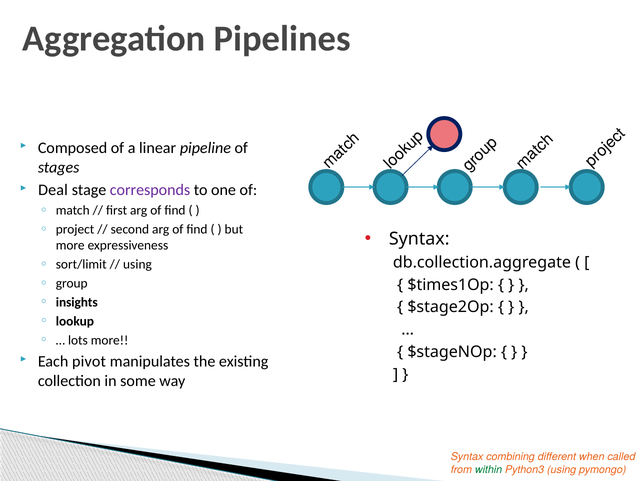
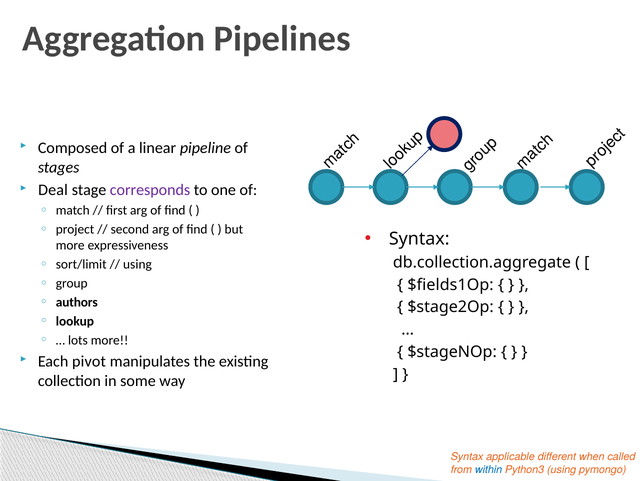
$times1Op: $times1Op -> $fields1Op
insights: insights -> authors
combining: combining -> applicable
within colour: green -> blue
